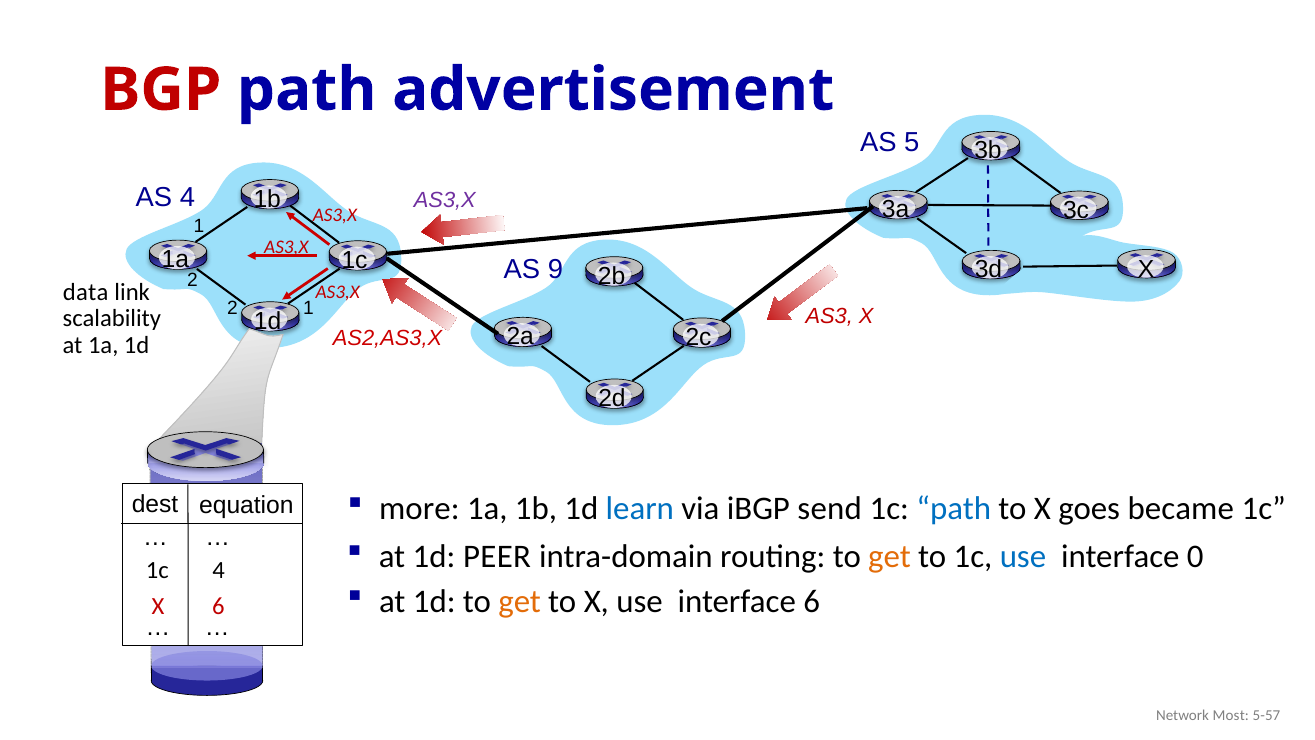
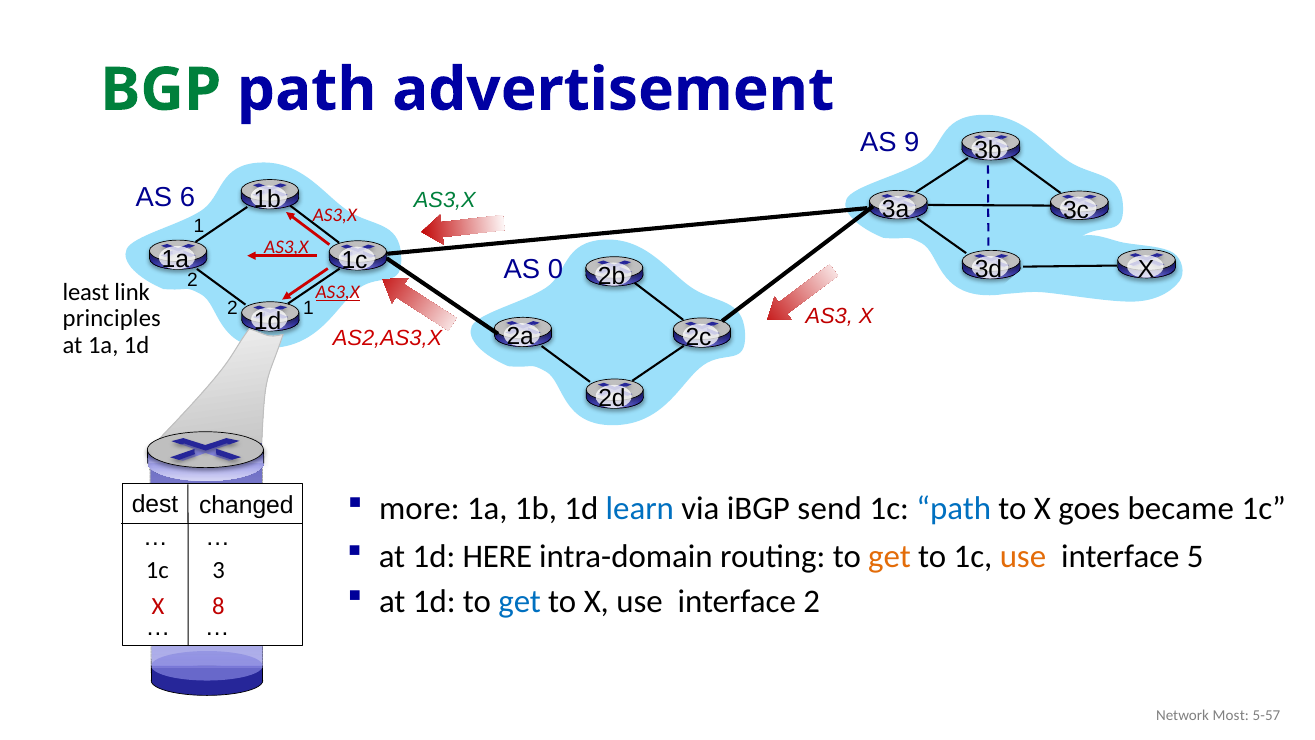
BGP colour: red -> green
5: 5 -> 9
AS 4: 4 -> 6
AS3,X at (445, 200) colour: purple -> green
9: 9 -> 0
data: data -> least
AS3,X at (338, 292) underline: none -> present
scalability: scalability -> principles
equation: equation -> changed
PEER: PEER -> HERE
use at (1023, 556) colour: blue -> orange
0: 0 -> 5
1c 4: 4 -> 3
get at (520, 601) colour: orange -> blue
interface 6: 6 -> 2
X 6: 6 -> 8
